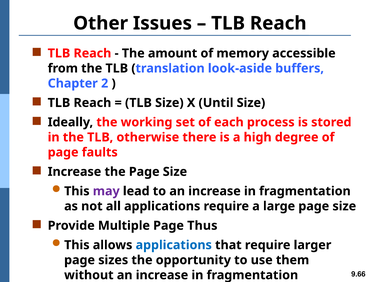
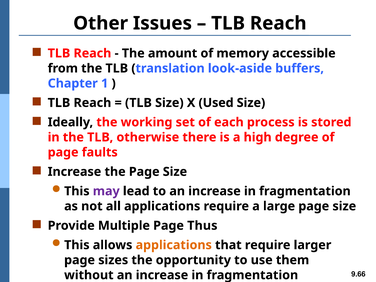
2: 2 -> 1
Until: Until -> Used
applications at (174, 245) colour: blue -> orange
